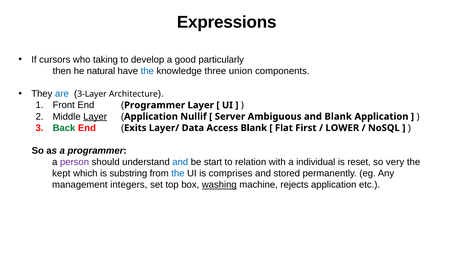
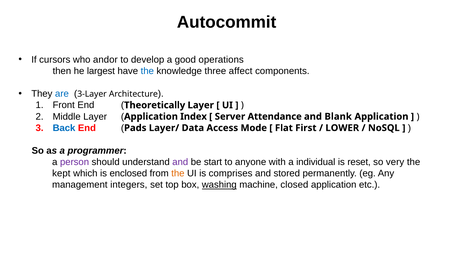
Expressions: Expressions -> Autocommit
taking: taking -> andor
particularly: particularly -> operations
natural: natural -> largest
union: union -> affect
Programmer at (155, 105): Programmer -> Theoretically
Layer at (95, 117) underline: present -> none
Nullif: Nullif -> Index
Ambiguous: Ambiguous -> Attendance
Back colour: green -> blue
Exits: Exits -> Pads
Access Blank: Blank -> Mode
and at (180, 162) colour: blue -> purple
relation: relation -> anyone
substring: substring -> enclosed
the at (178, 173) colour: blue -> orange
rejects: rejects -> closed
